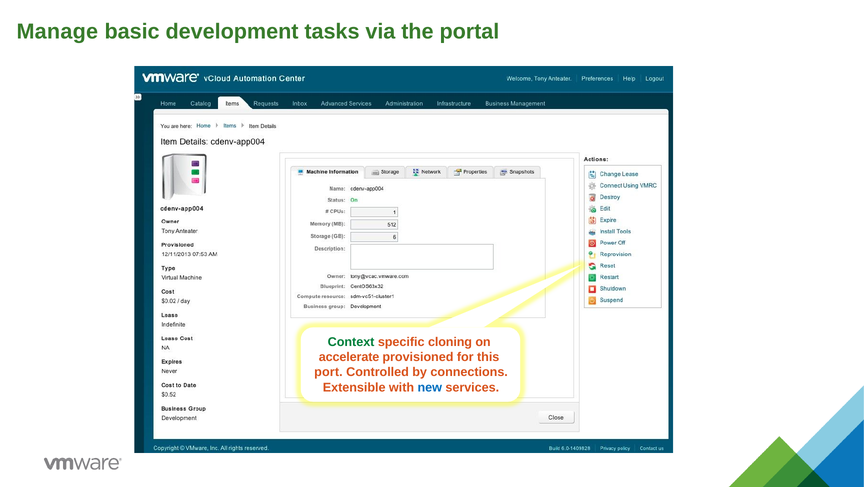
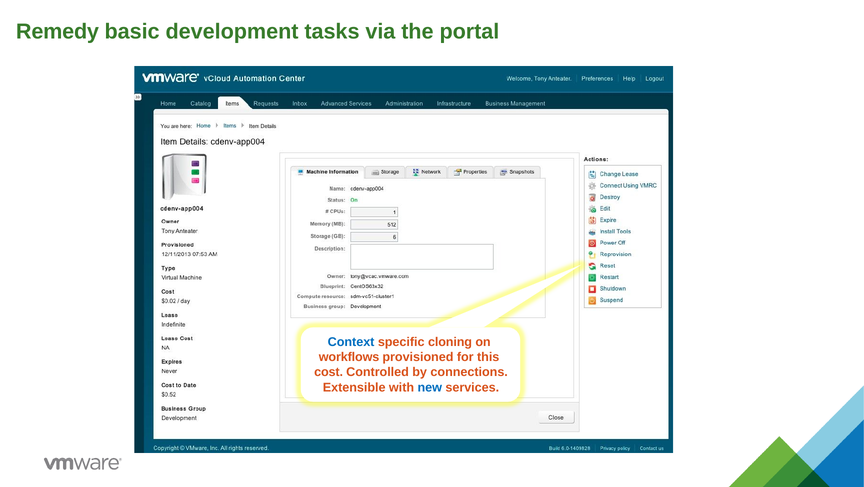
Manage: Manage -> Remedy
Context colour: green -> blue
accelerate: accelerate -> workflows
port: port -> cost
